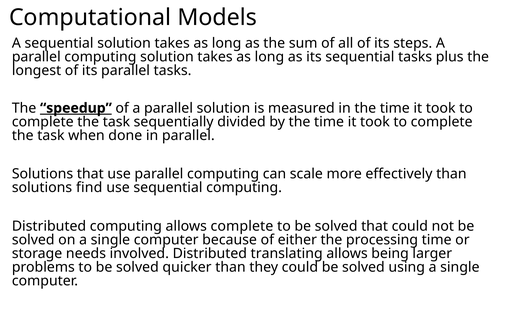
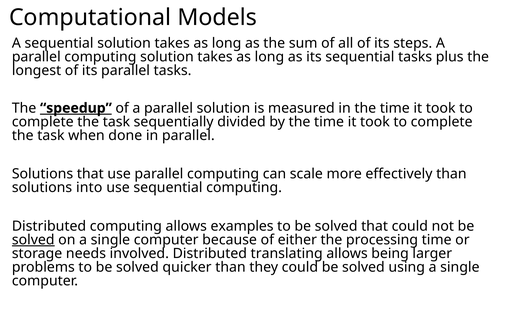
find: find -> into
allows complete: complete -> examples
solved at (33, 240) underline: none -> present
